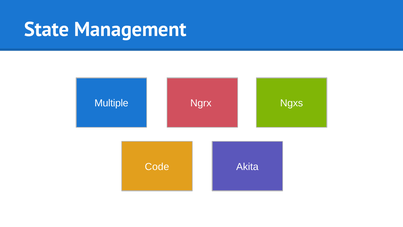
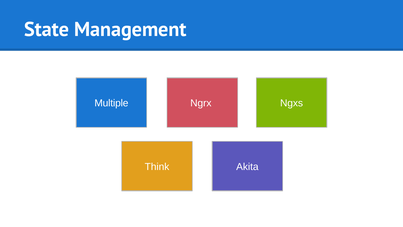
Code: Code -> Think
